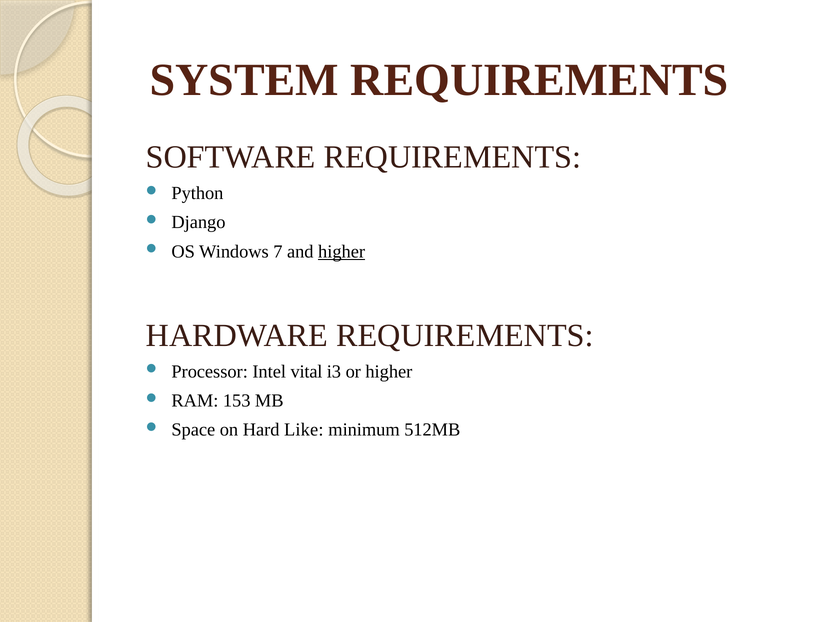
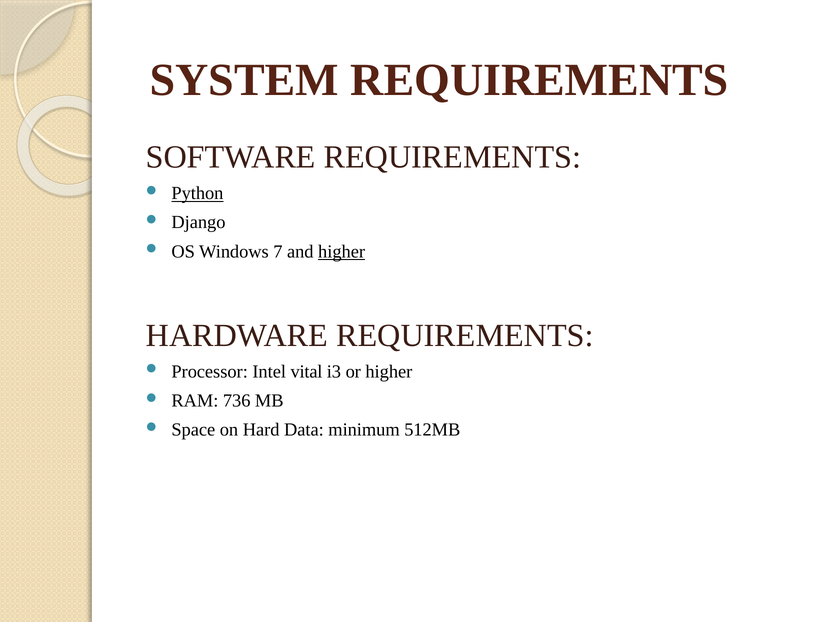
Python underline: none -> present
153: 153 -> 736
Like: Like -> Data
